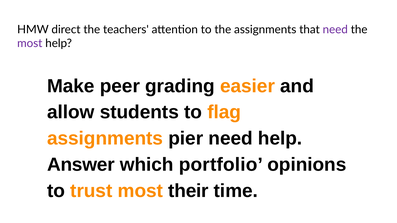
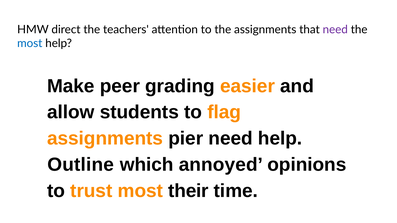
most at (30, 43) colour: purple -> blue
Answer: Answer -> Outline
portfolio: portfolio -> annoyed
